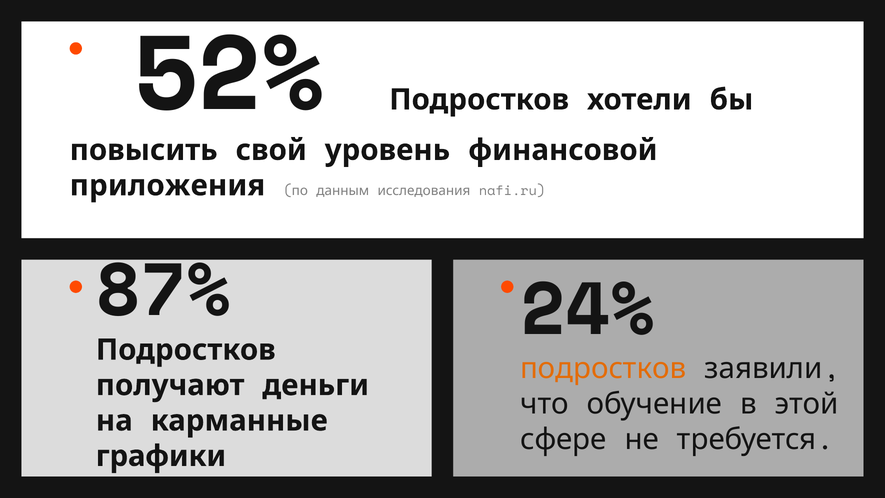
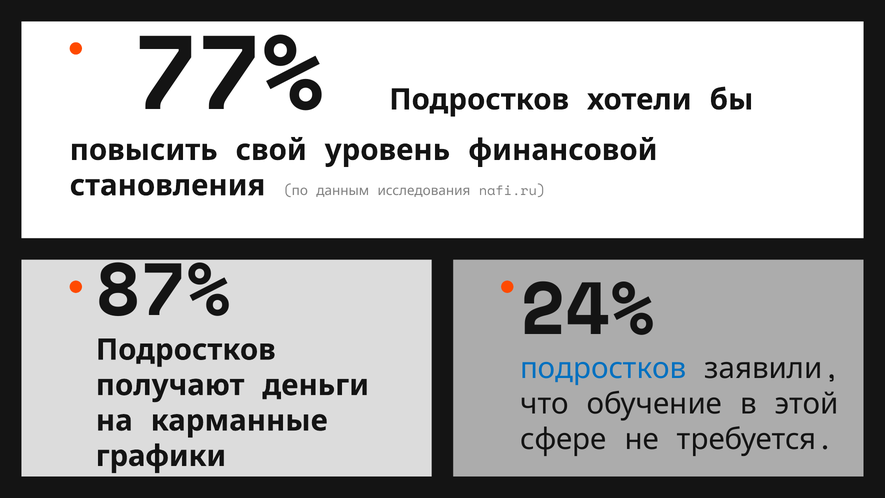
52%: 52% -> 77%
приложения: приложения -> становления
подростков at (603, 369) colour: orange -> blue
